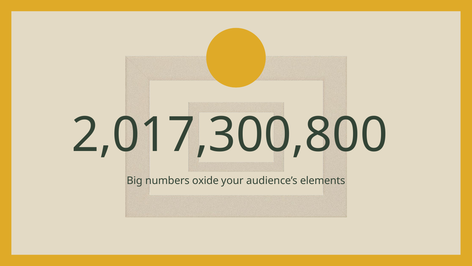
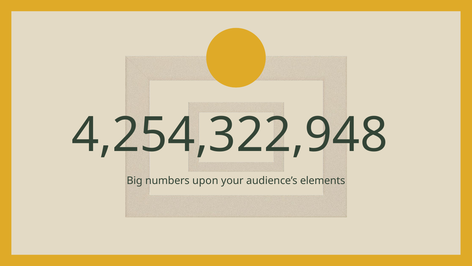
2,017,300,800: 2,017,300,800 -> 4,254,322,948
oxide: oxide -> upon
